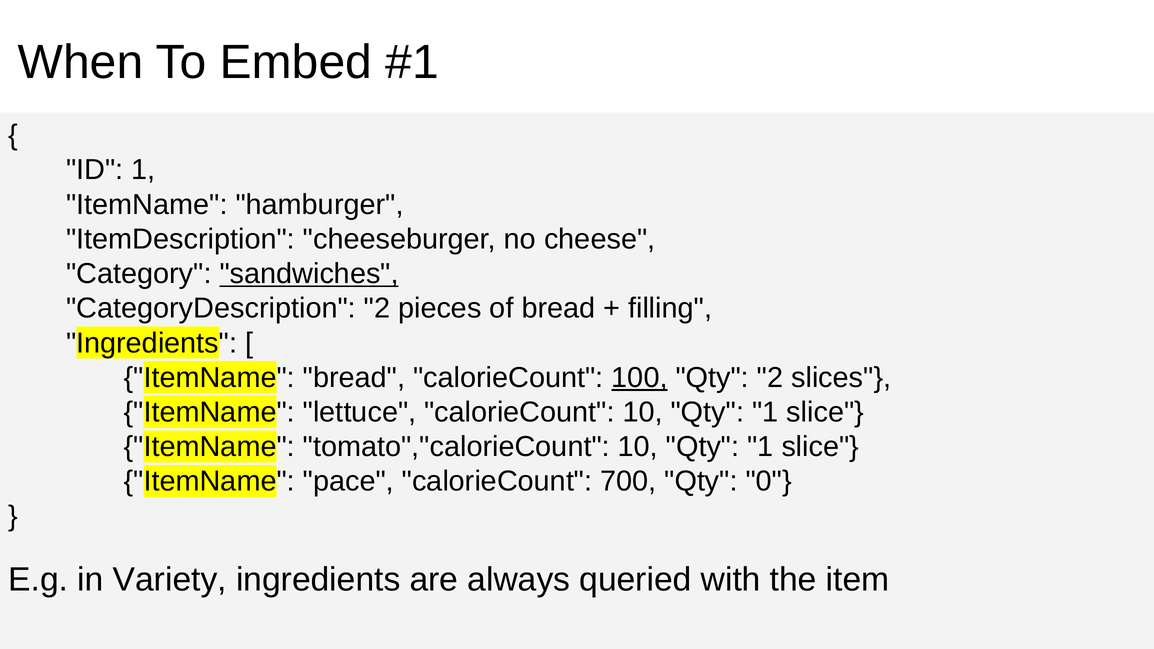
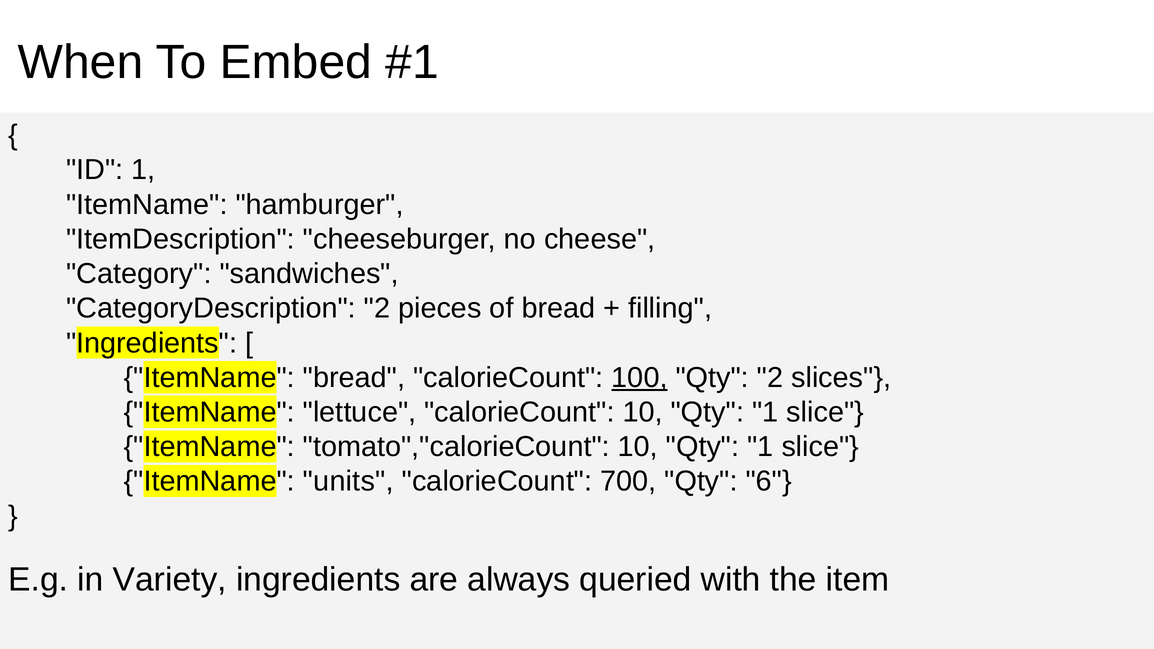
sandwiches underline: present -> none
pace: pace -> units
0: 0 -> 6
